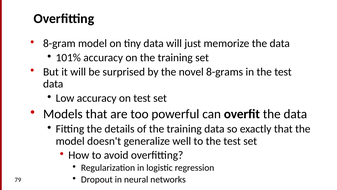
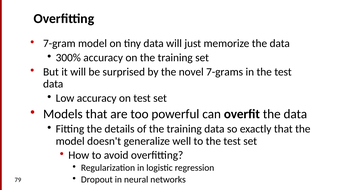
8-gram: 8-gram -> 7-gram
101%: 101% -> 300%
8-grams: 8-grams -> 7-grams
